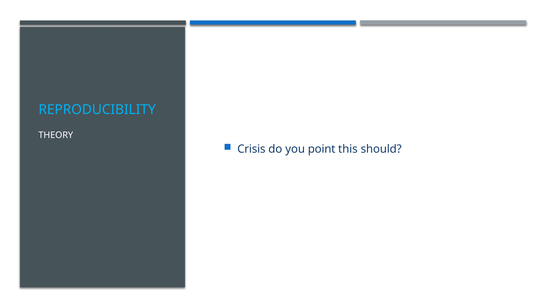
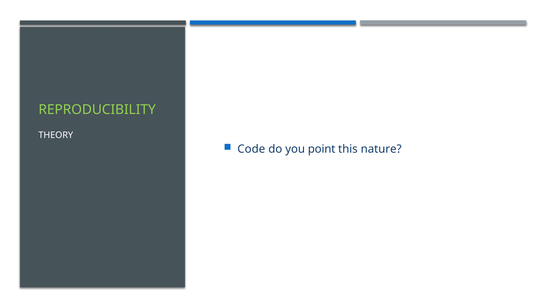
REPRODUCIBILITY colour: light blue -> light green
Crisis: Crisis -> Code
should: should -> nature
